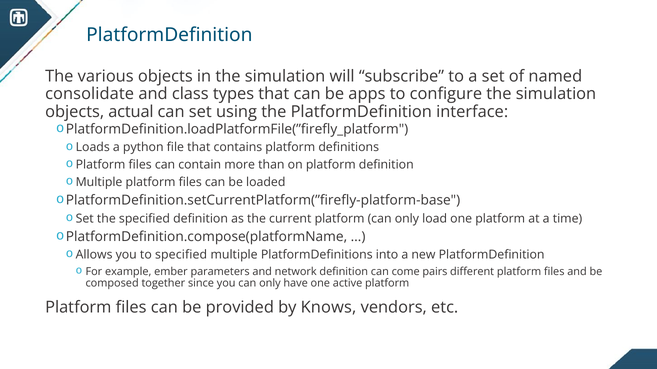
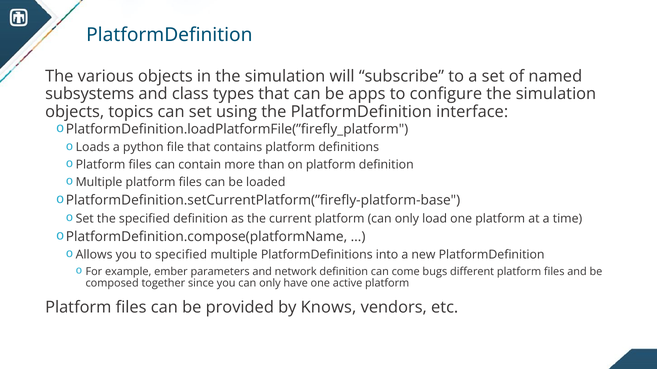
consolidate: consolidate -> subsystems
actual: actual -> topics
pairs: pairs -> bugs
